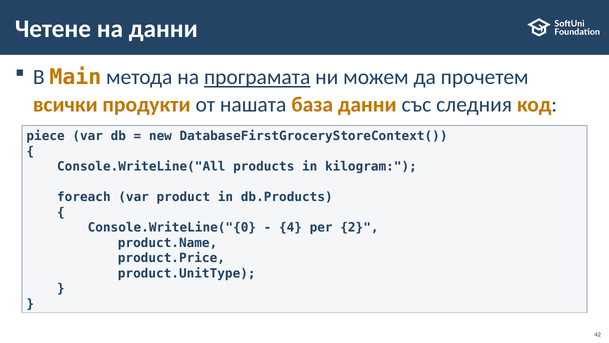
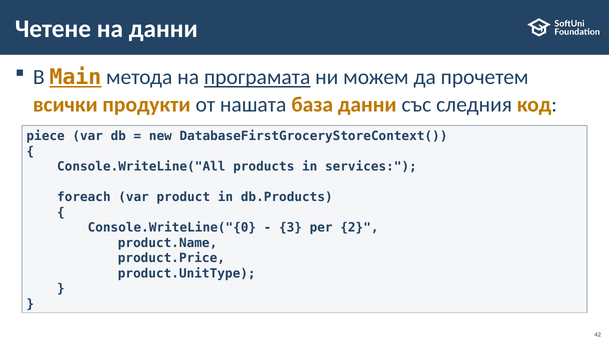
Main underline: none -> present
kilogram: kilogram -> services
4: 4 -> 3
